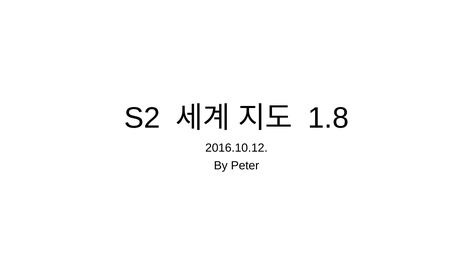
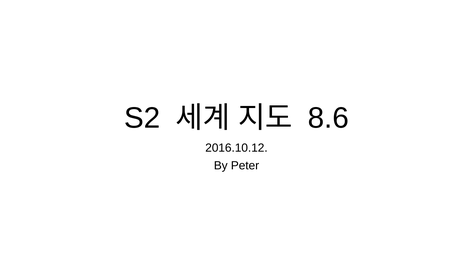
1.8: 1.8 -> 8.6
